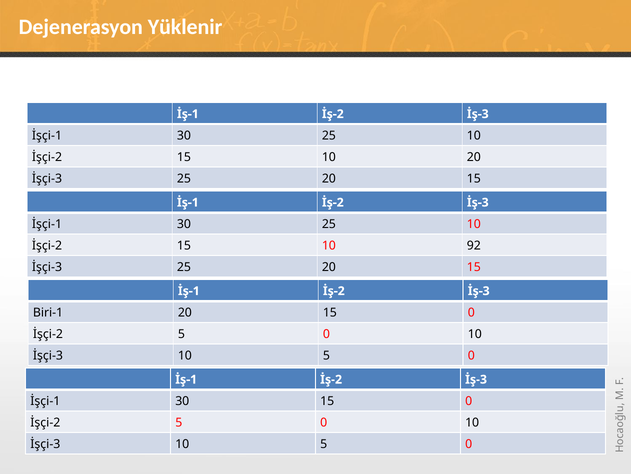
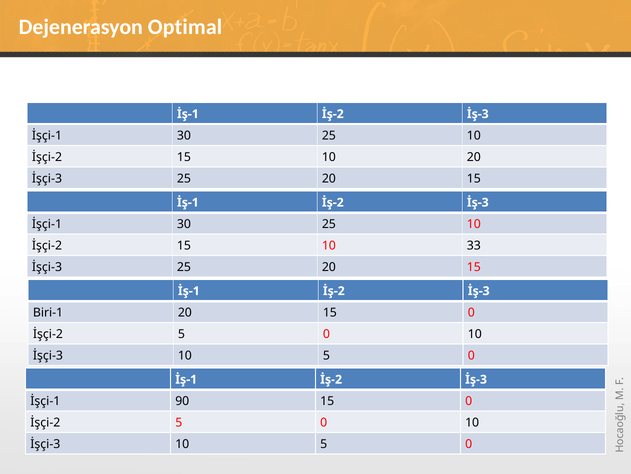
Yüklenir: Yüklenir -> Optimal
92: 92 -> 33
30 at (182, 400): 30 -> 90
